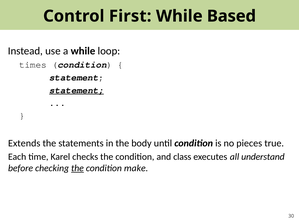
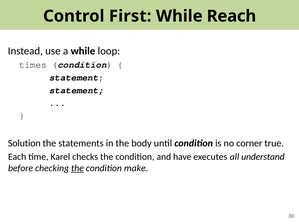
Based: Based -> Reach
statement at (76, 90) underline: present -> none
Extends: Extends -> Solution
pieces: pieces -> corner
class: class -> have
